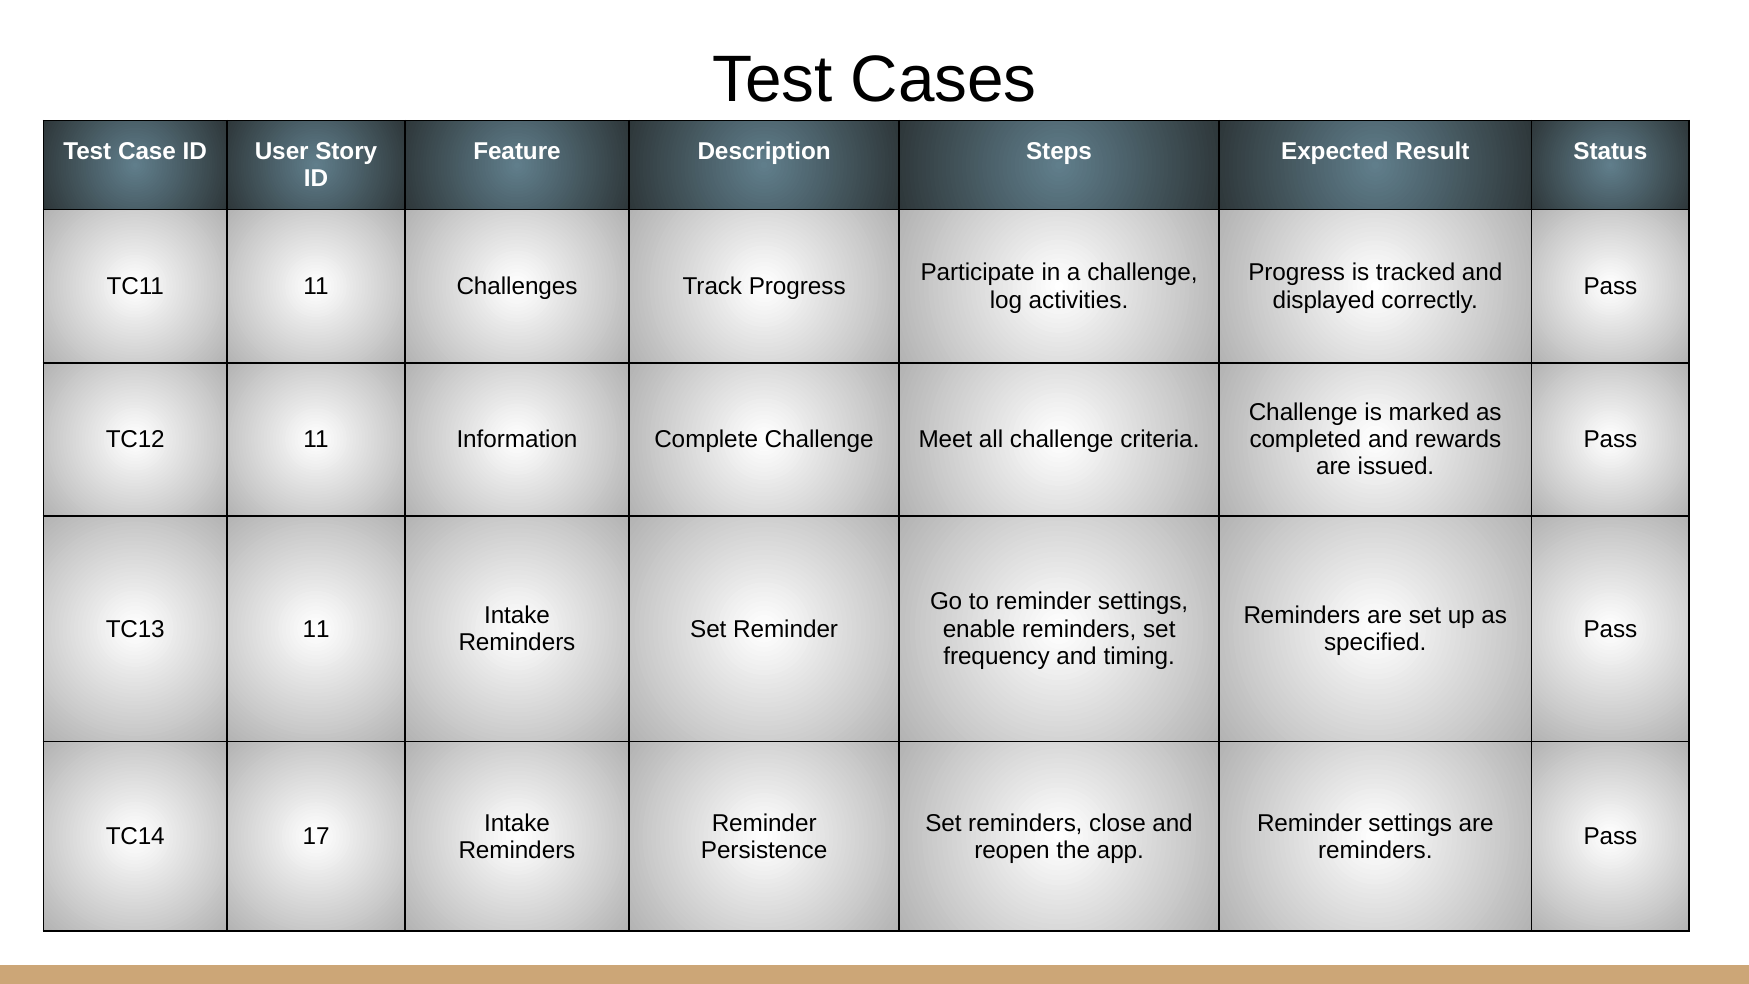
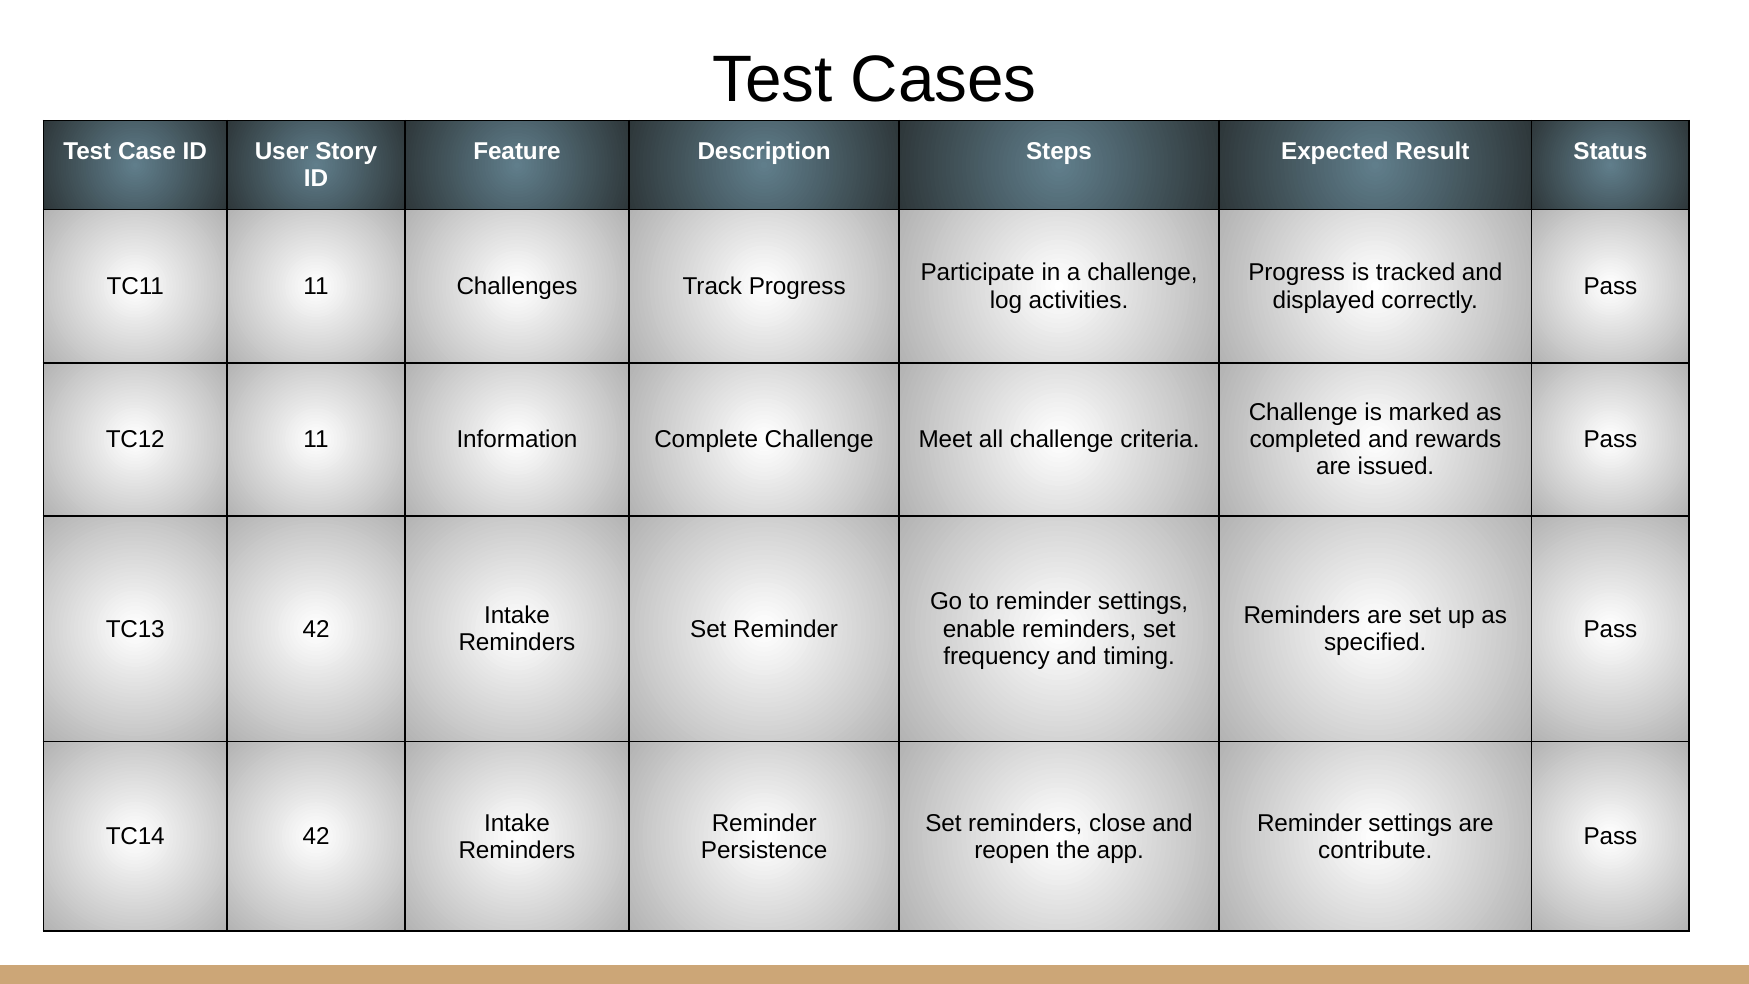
TC13 11: 11 -> 42
TC14 17: 17 -> 42
reminders at (1375, 850): reminders -> contribute
